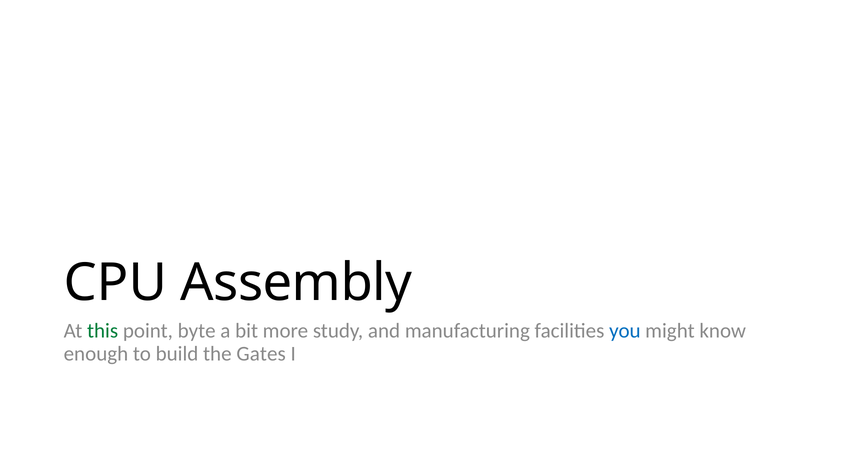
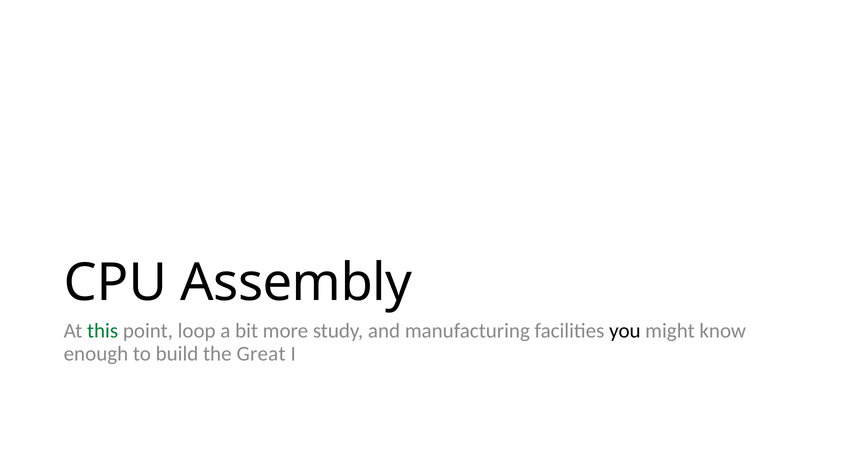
byte: byte -> loop
you colour: blue -> black
Gates: Gates -> Great
